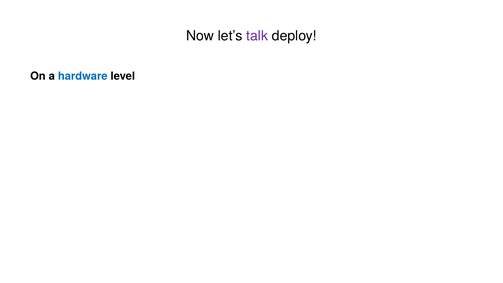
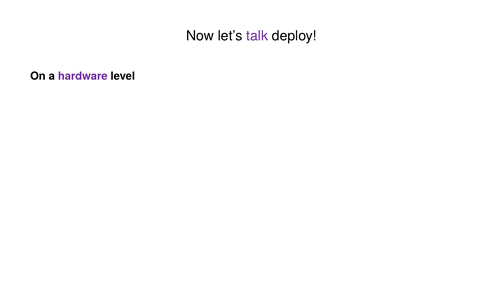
hardware colour: blue -> purple
